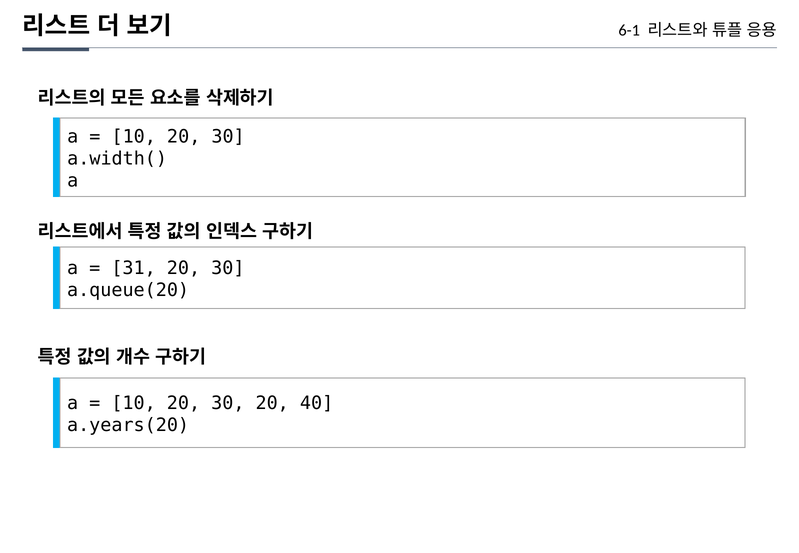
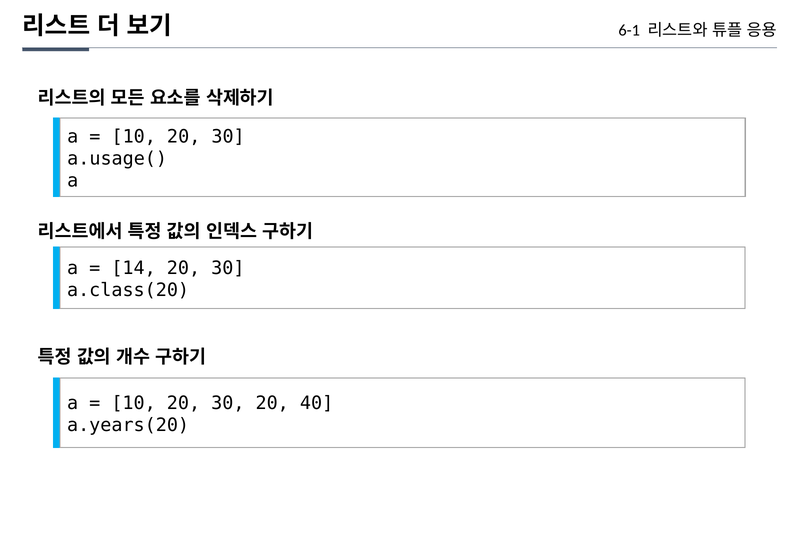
a.width(: a.width( -> a.usage(
31: 31 -> 14
a.queue(20: a.queue(20 -> a.class(20
